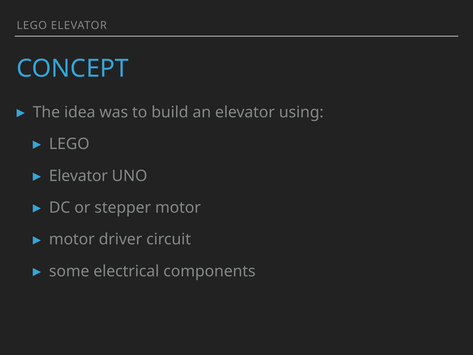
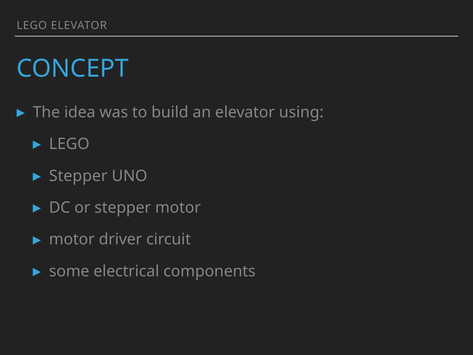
Elevator at (78, 176): Elevator -> Stepper
